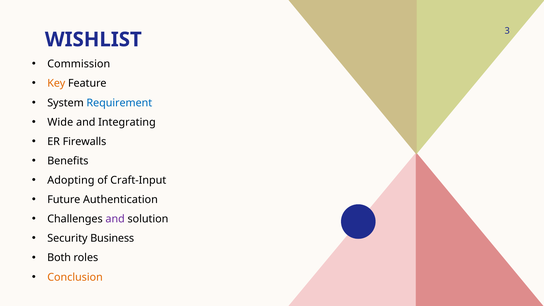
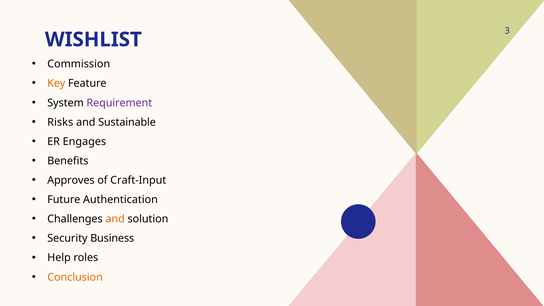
Requirement colour: blue -> purple
Wide: Wide -> Risks
Integrating: Integrating -> Sustainable
Firewalls: Firewalls -> Engages
Adopting: Adopting -> Approves
and at (115, 219) colour: purple -> orange
Both: Both -> Help
